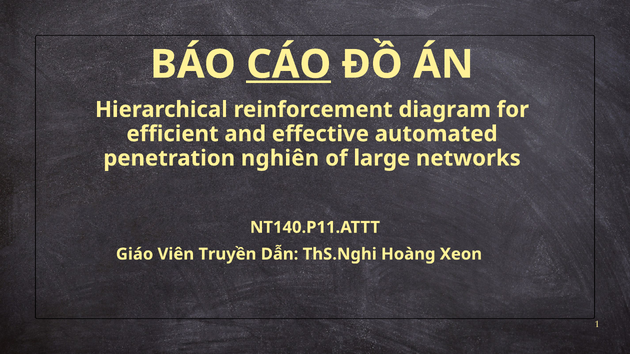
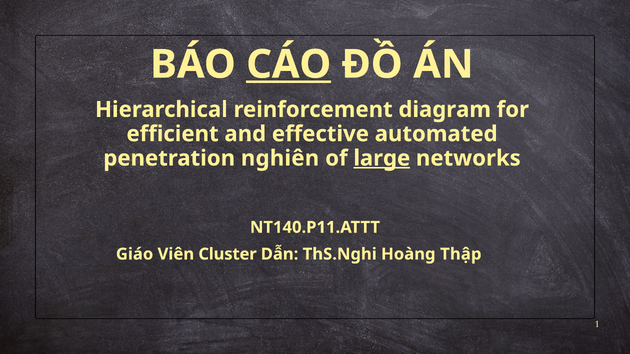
large underline: none -> present
Truyền: Truyền -> Cluster
Xeon: Xeon -> Thập
